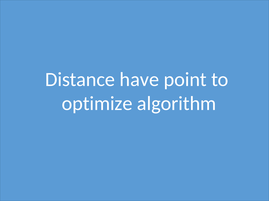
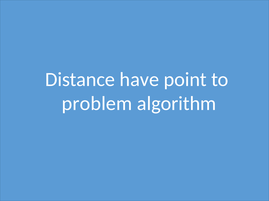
optimize: optimize -> problem
